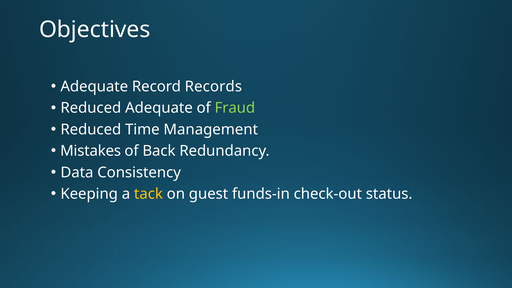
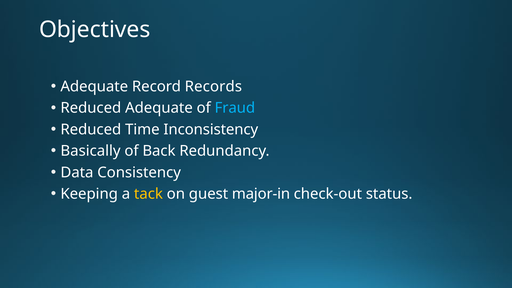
Fraud colour: light green -> light blue
Management: Management -> Inconsistency
Mistakes: Mistakes -> Basically
funds-in: funds-in -> major-in
